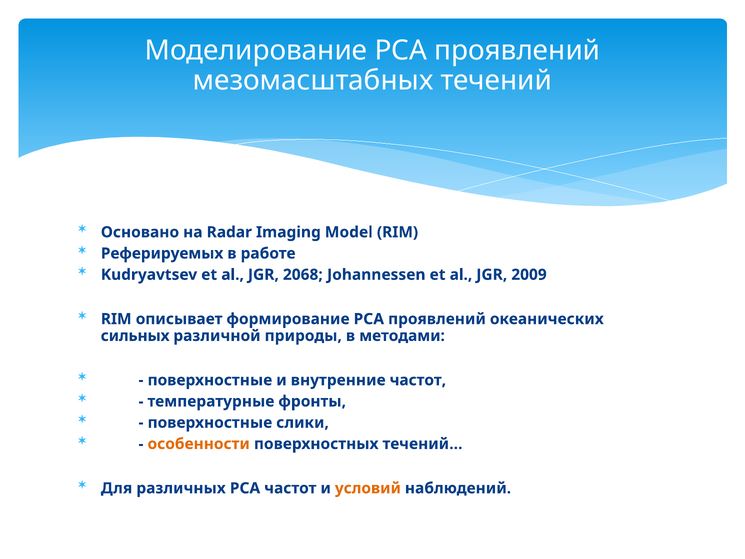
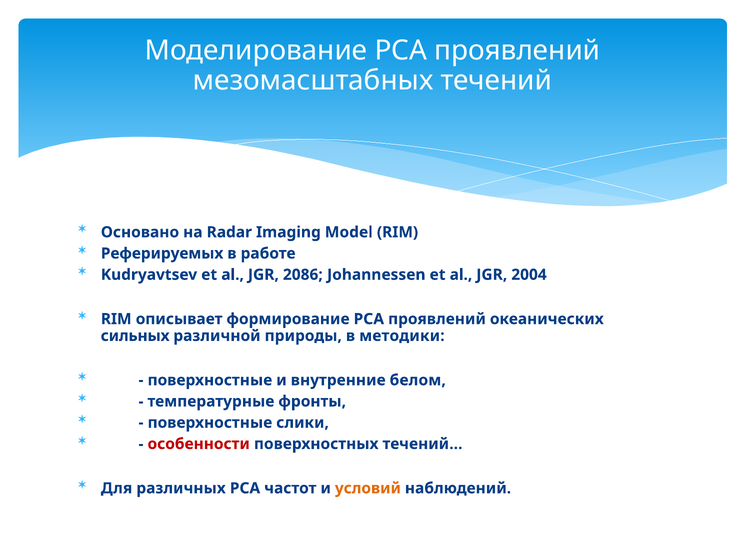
2068: 2068 -> 2086
2009: 2009 -> 2004
методами: методами -> методики
внутренние частот: частот -> белом
особенности colour: orange -> red
